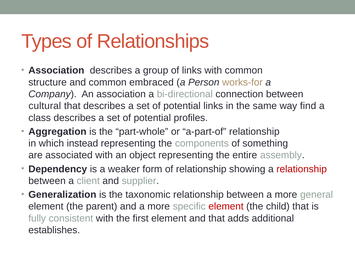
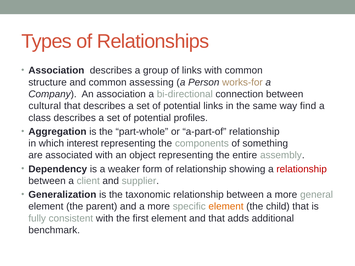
embraced: embraced -> assessing
instead: instead -> interest
element at (226, 207) colour: red -> orange
establishes: establishes -> benchmark
